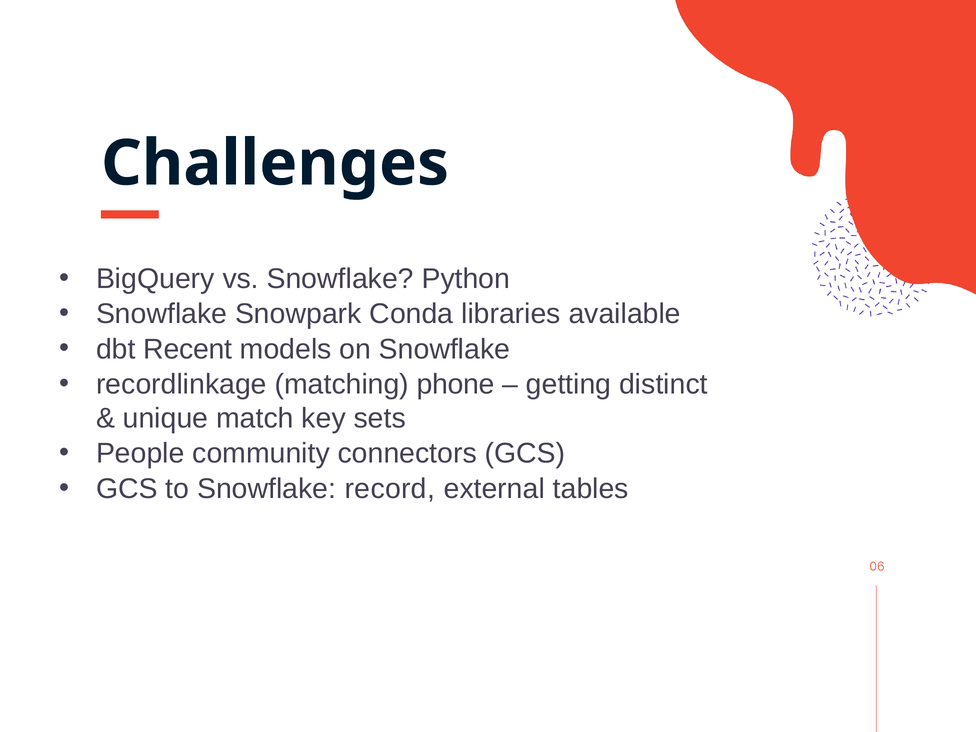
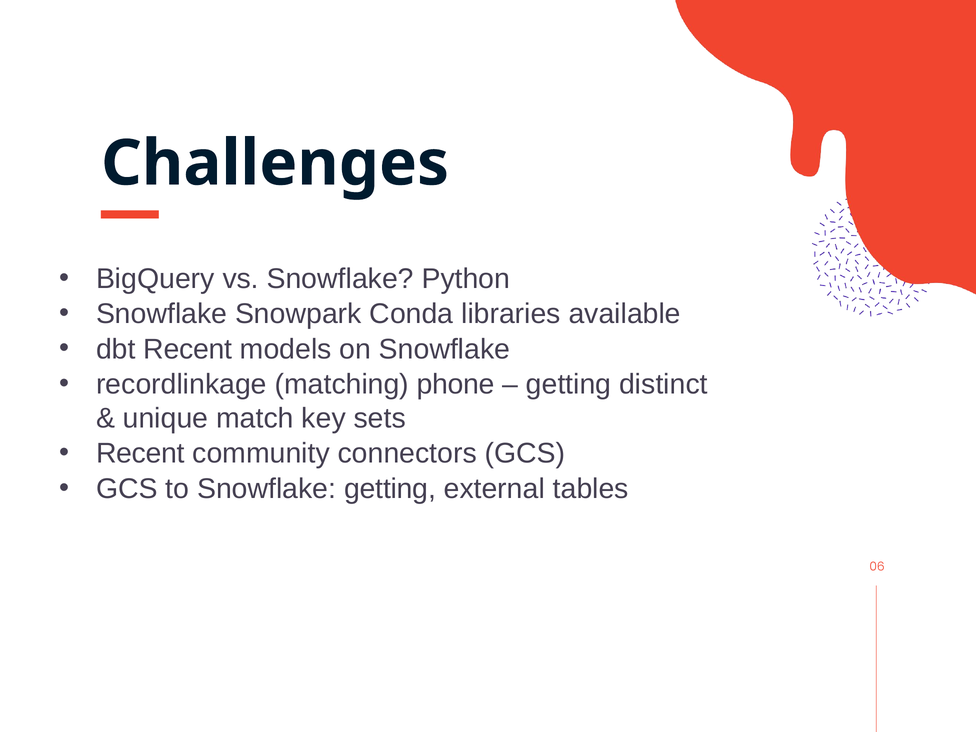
People at (140, 454): People -> Recent
Snowflake record: record -> getting
